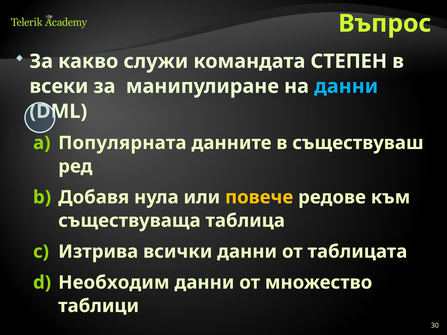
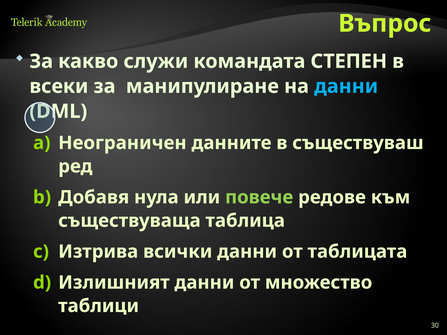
Популярната: Популярната -> Неограничен
повече colour: yellow -> light green
Необходим: Необходим -> Излишният
